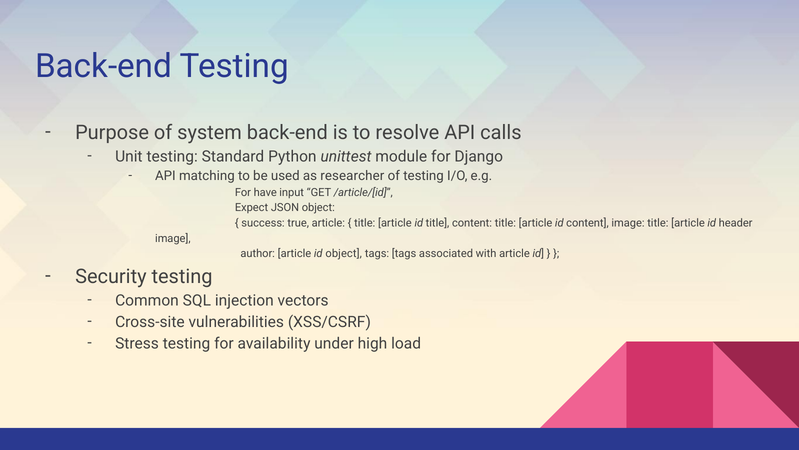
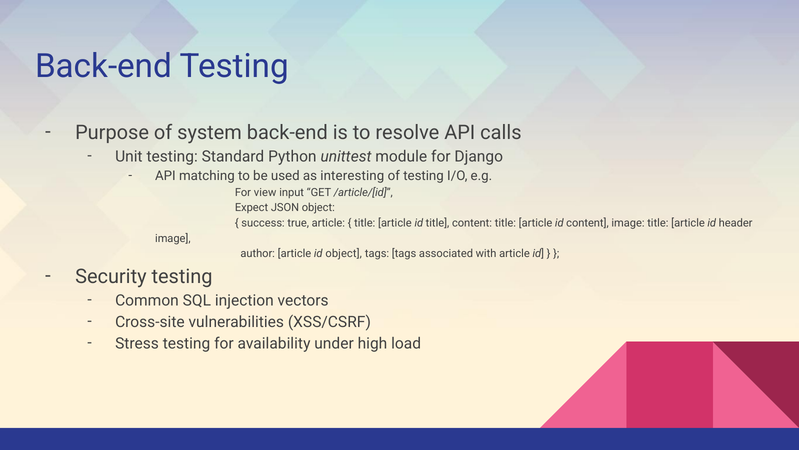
researcher: researcher -> interesting
have: have -> view
